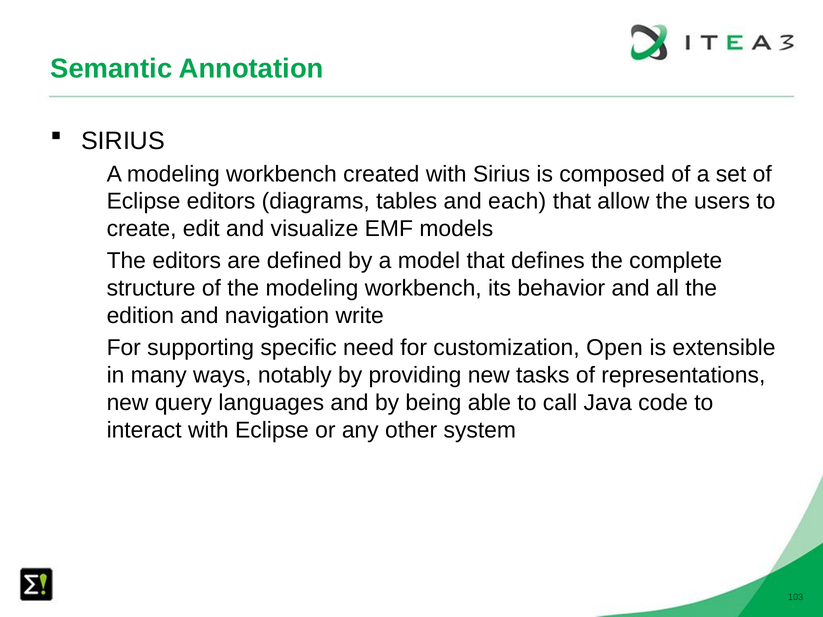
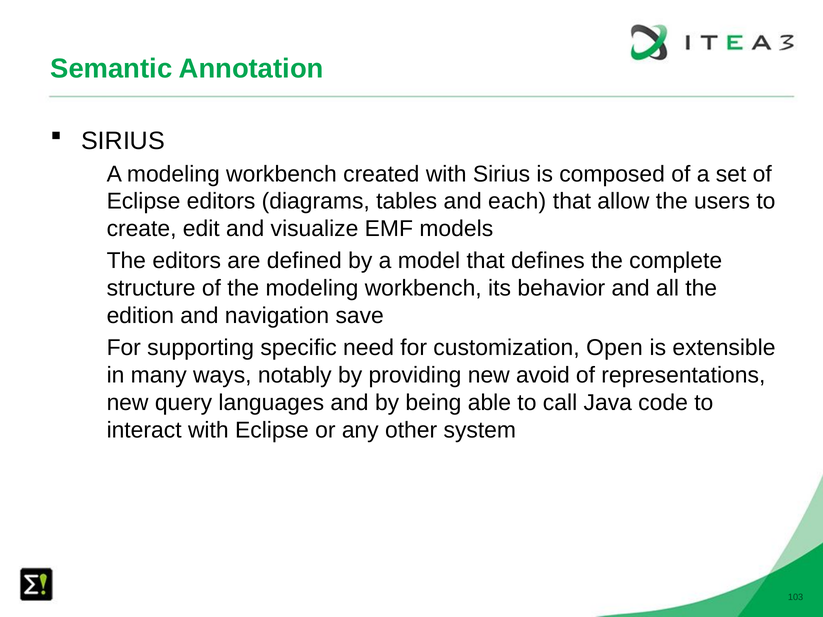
write: write -> save
tasks: tasks -> avoid
